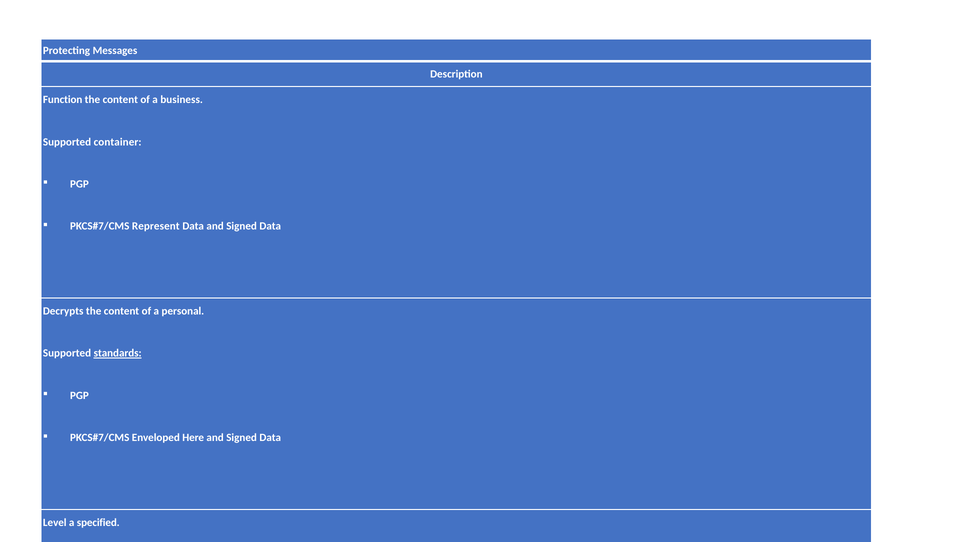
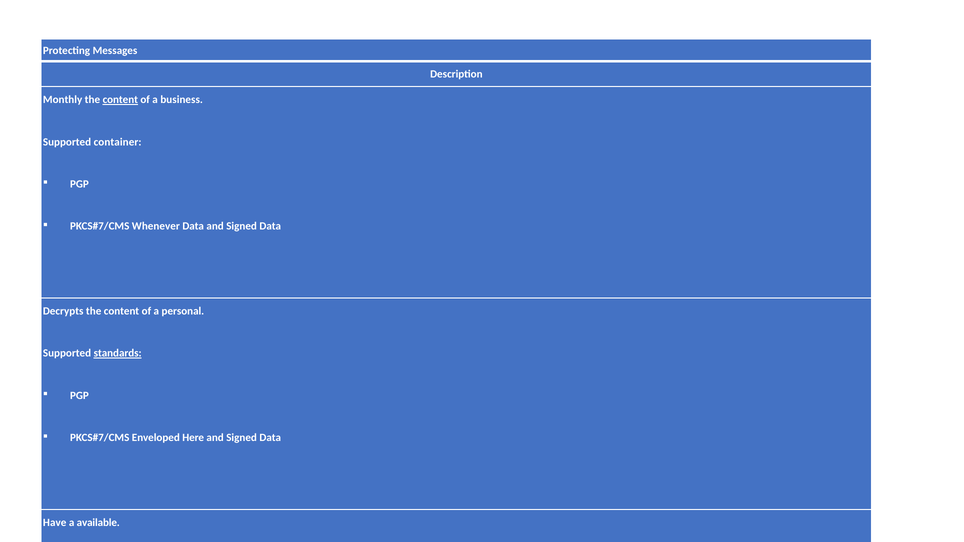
Function: Function -> Monthly
content at (120, 100) underline: none -> present
Represent: Represent -> Whenever
Level: Level -> Have
specified: specified -> available
